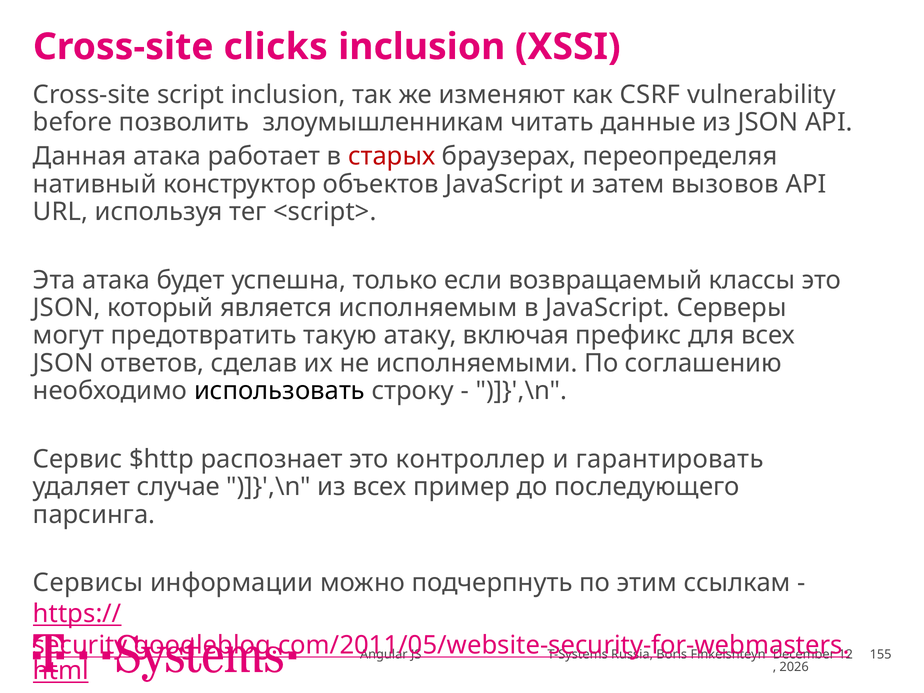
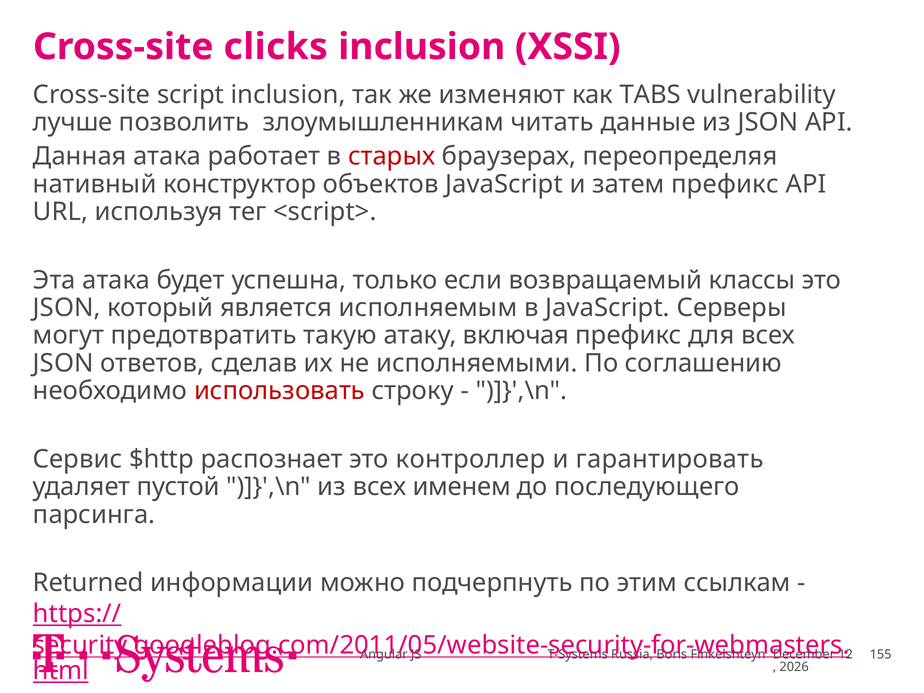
CSRF: CSRF -> TABS
before: before -> лучше
затем вызовов: вызовов -> префикс
использовать colour: black -> red
случае: случае -> пустой
пример: пример -> именем
Сервисы: Сервисы -> Returned
